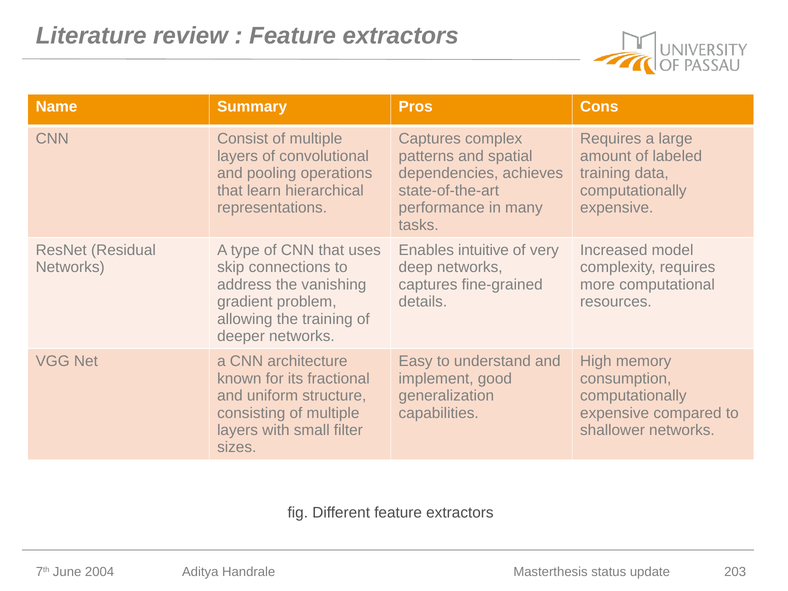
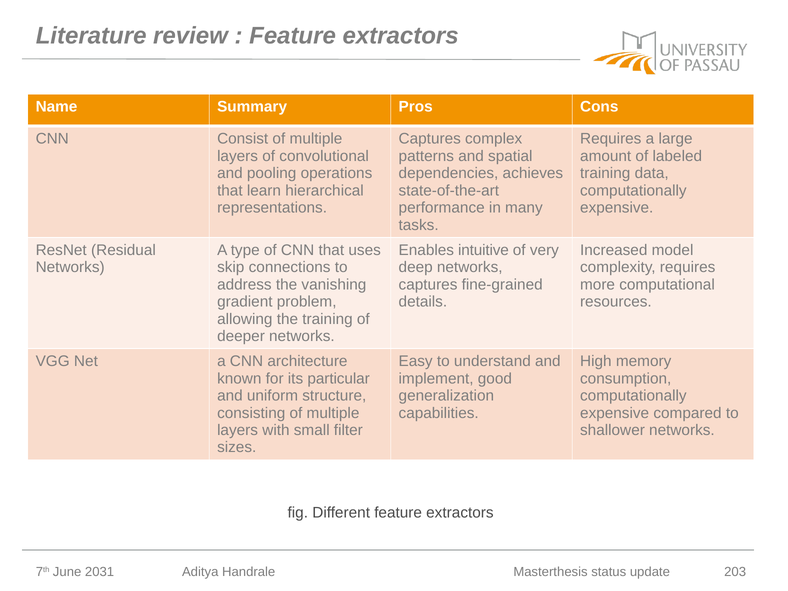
fractional: fractional -> particular
2004: 2004 -> 2031
